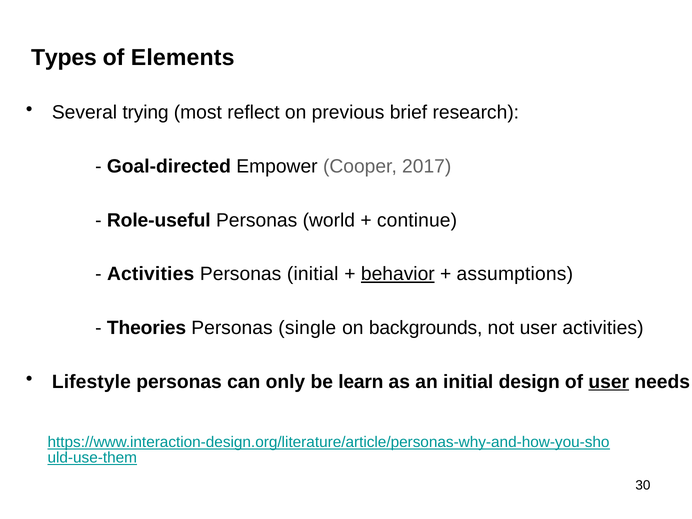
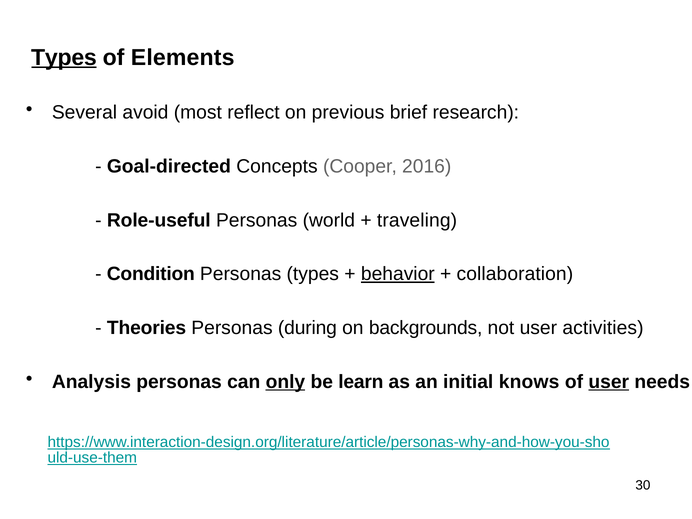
Types at (64, 57) underline: none -> present
trying: trying -> avoid
Empower: Empower -> Concepts
2017: 2017 -> 2016
continue: continue -> traveling
Activities at (151, 274): Activities -> Condition
Personas initial: initial -> types
assumptions: assumptions -> collaboration
single: single -> during
Lifestyle: Lifestyle -> Analysis
only underline: none -> present
design: design -> knows
